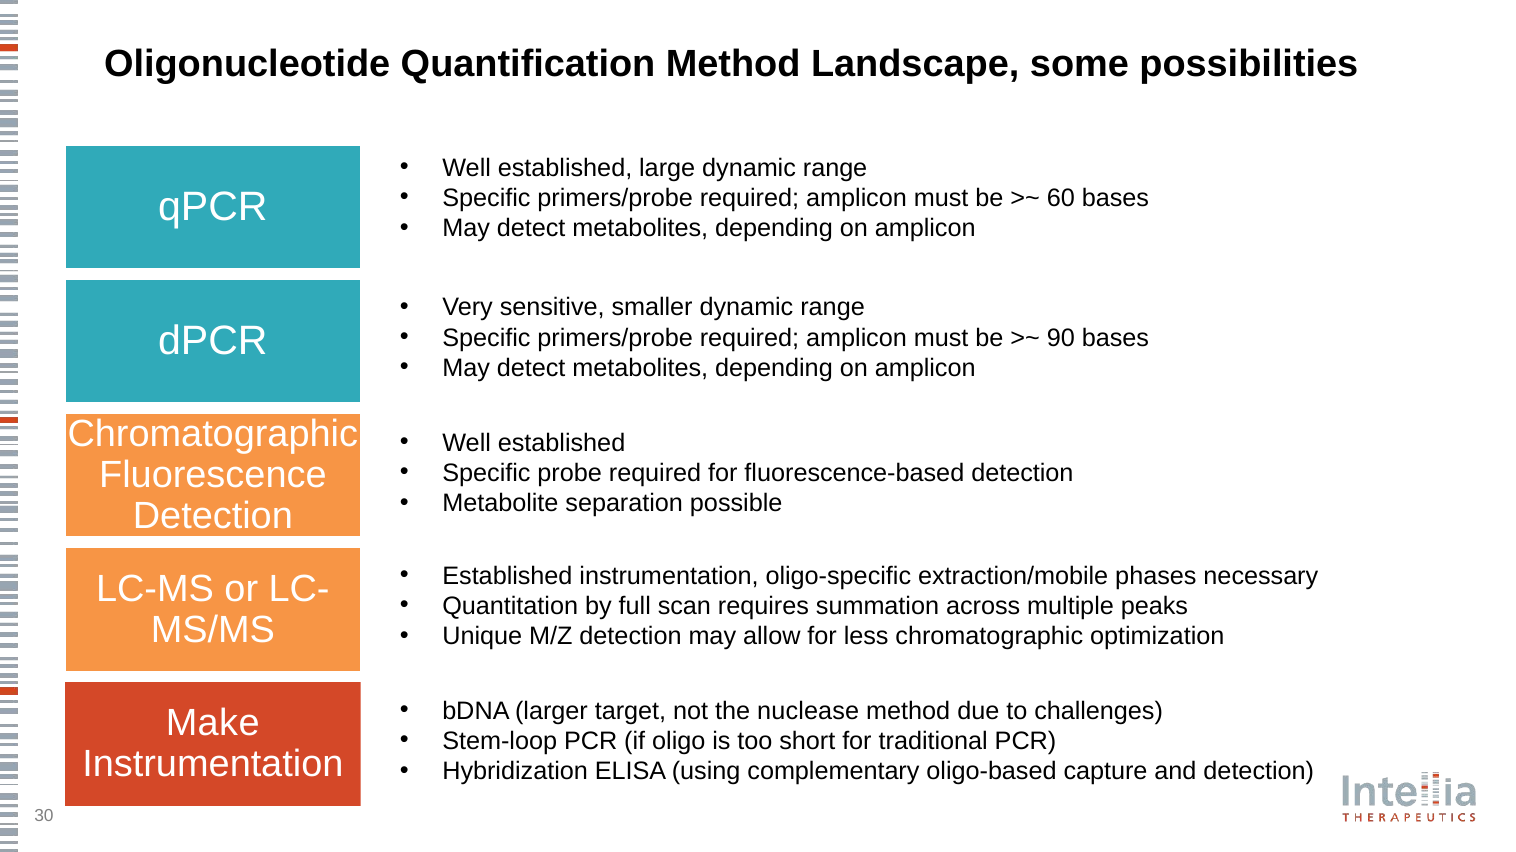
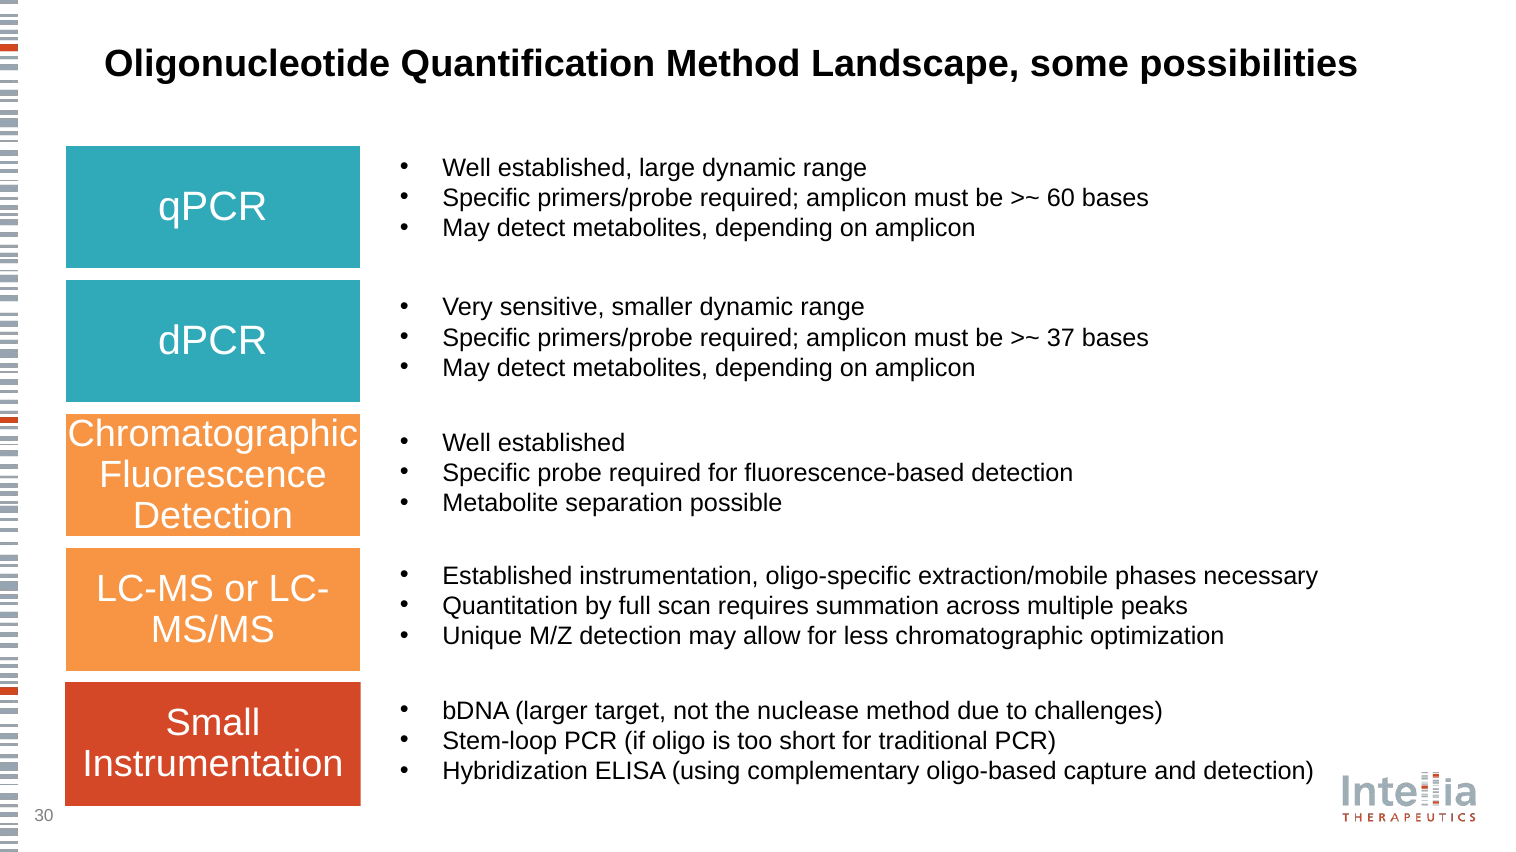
90: 90 -> 37
Make: Make -> Small
